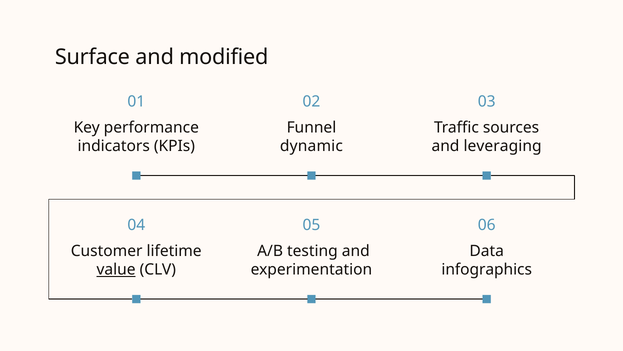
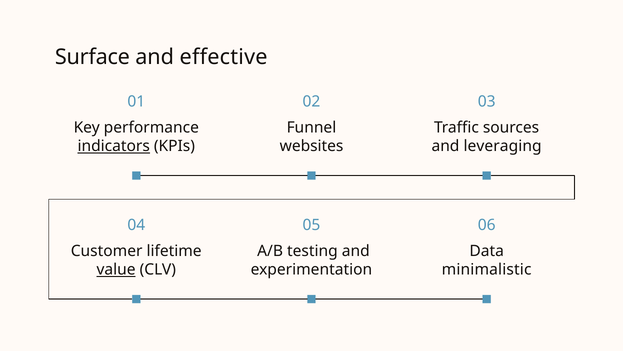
modified: modified -> effective
indicators underline: none -> present
dynamic: dynamic -> websites
infographics: infographics -> minimalistic
